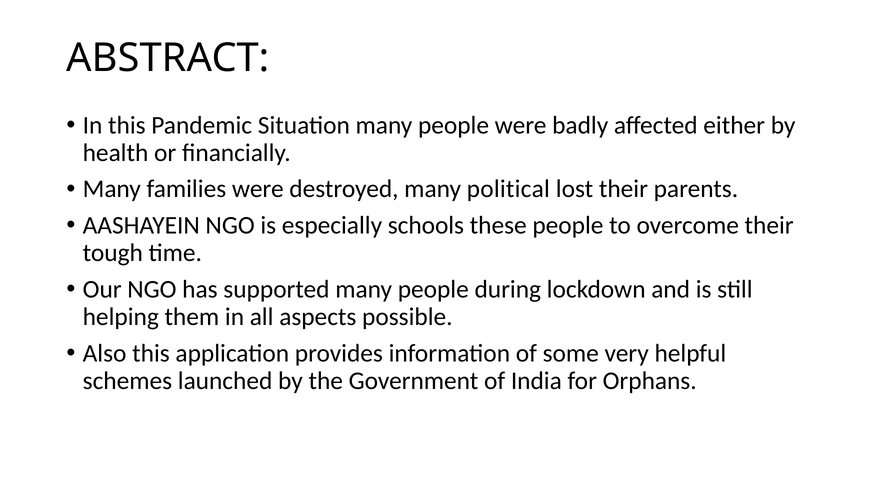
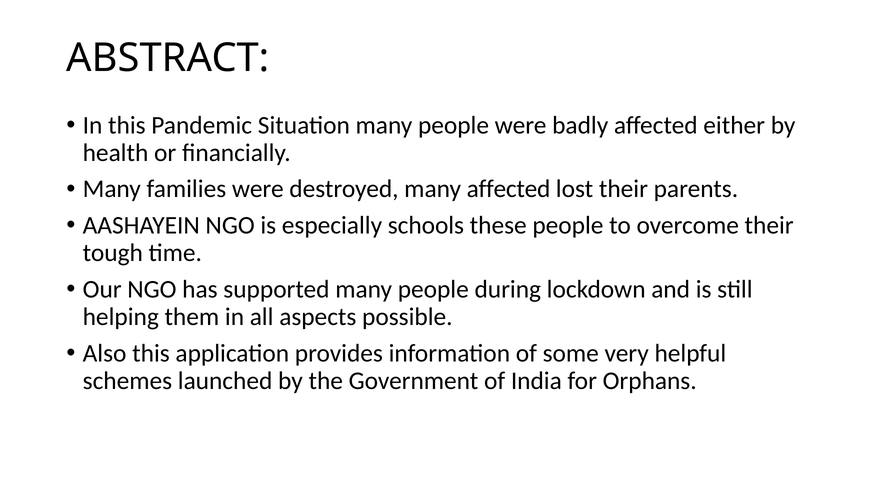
many political: political -> affected
